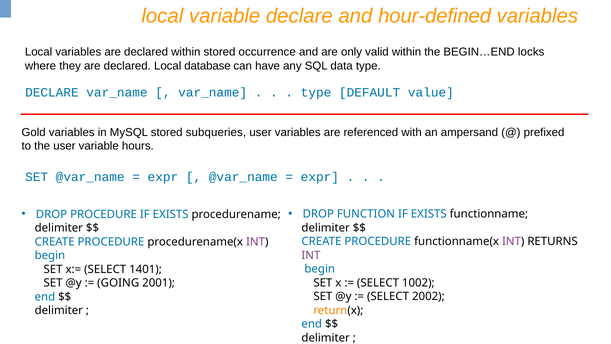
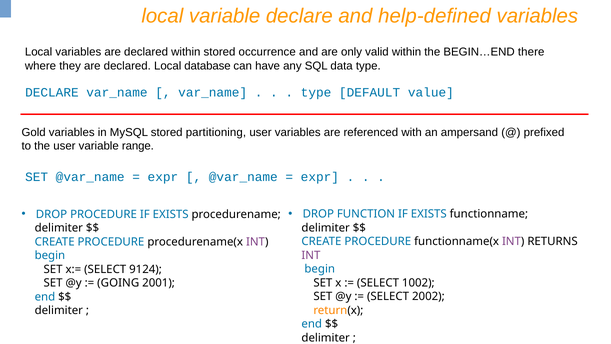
hour-defined: hour-defined -> help-defined
locks: locks -> there
subqueries: subqueries -> partitioning
hours: hours -> range
1401: 1401 -> 9124
